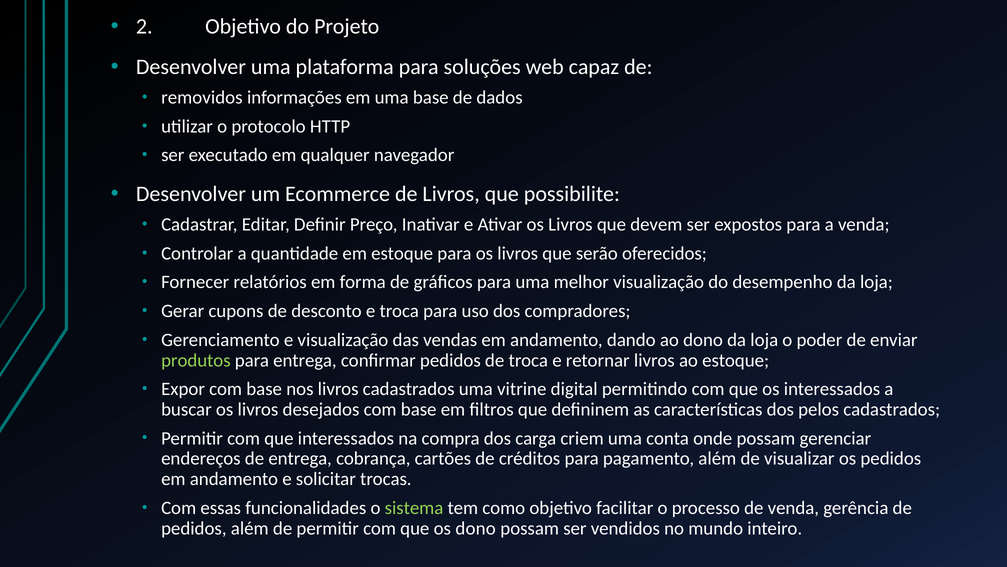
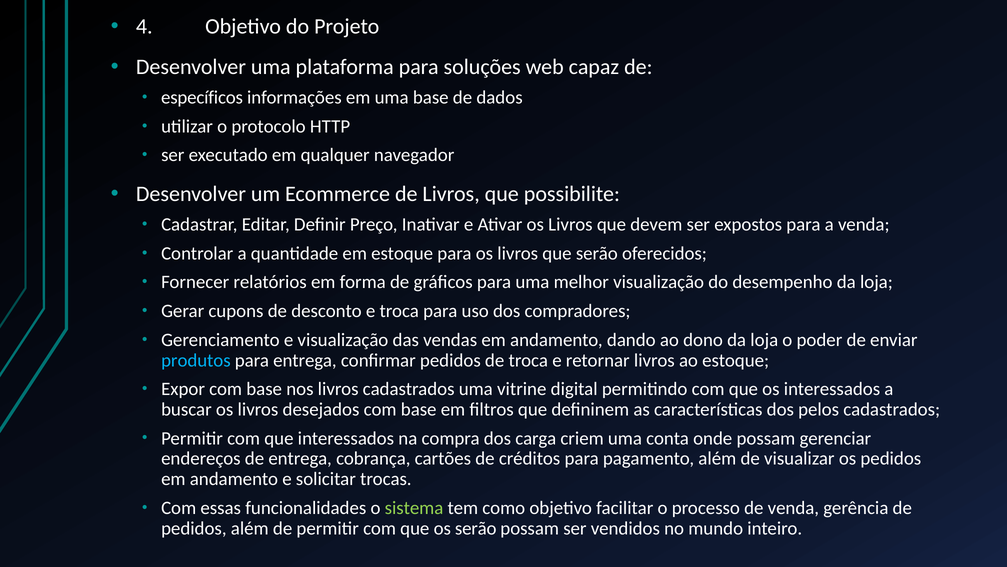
2: 2 -> 4
removidos: removidos -> específicos
produtos colour: light green -> light blue
os dono: dono -> serão
